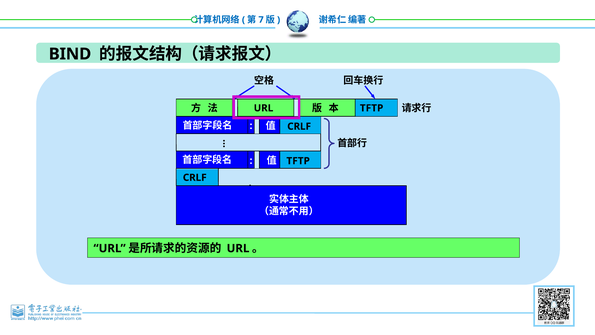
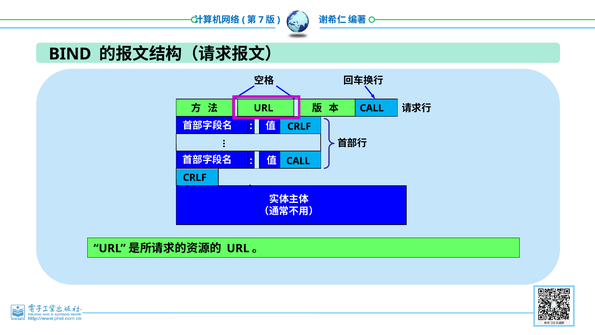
TFTP at (372, 108): TFTP -> CALL
TFTP at (298, 161): TFTP -> CALL
